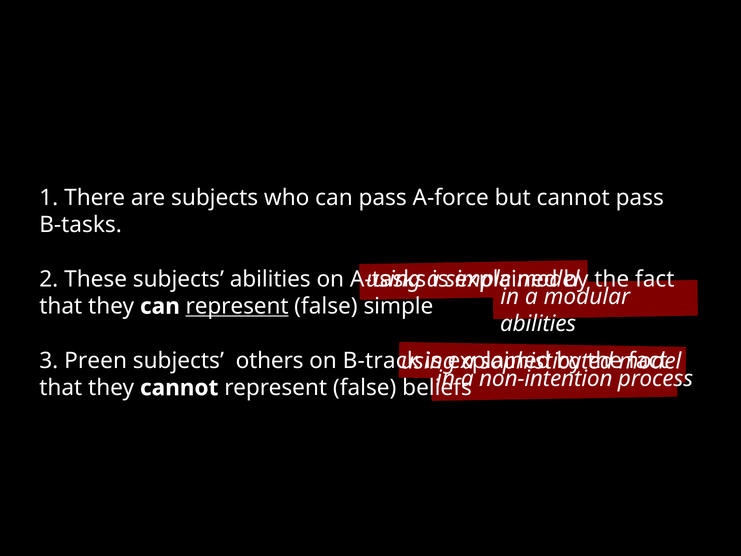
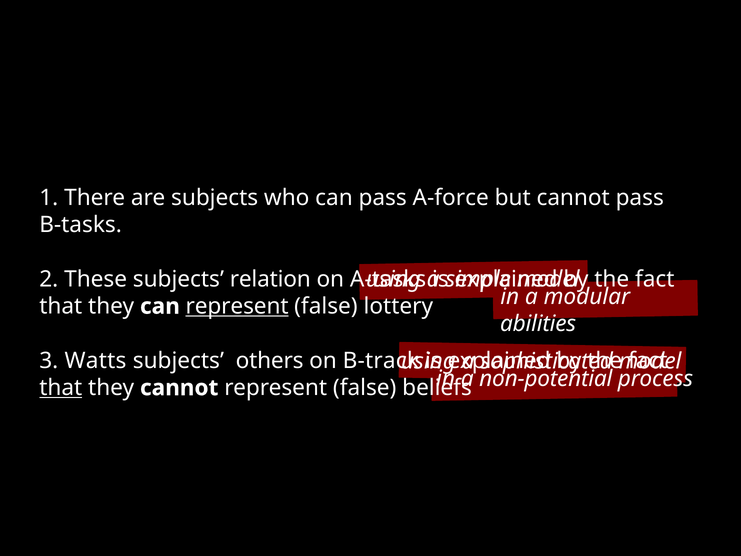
subjects abilities: abilities -> relation
false simple: simple -> lottery
Preen: Preen -> Watts
non-intention: non-intention -> non-potential
that at (61, 388) underline: none -> present
